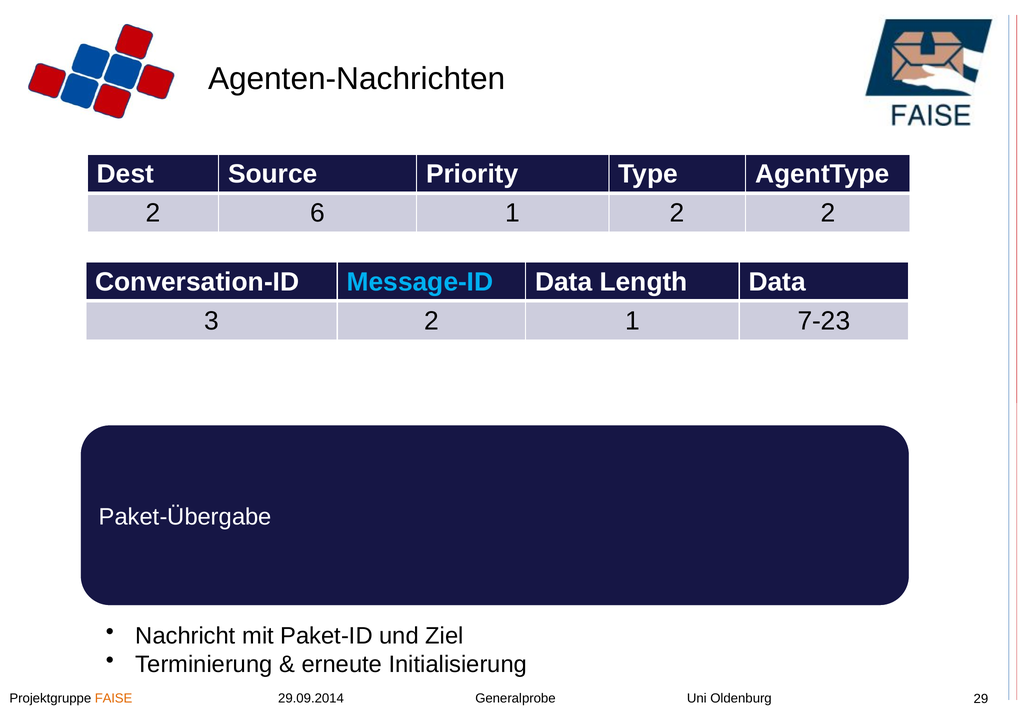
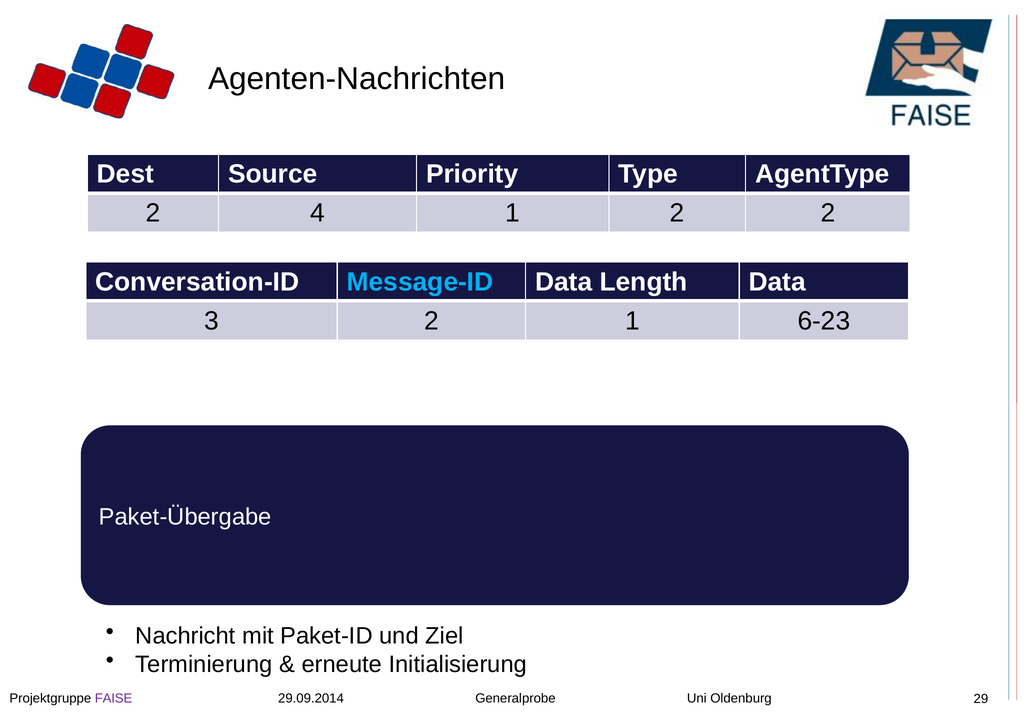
6: 6 -> 4
7-23: 7-23 -> 6-23
FAISE colour: orange -> purple
